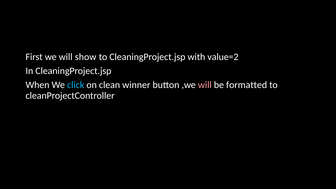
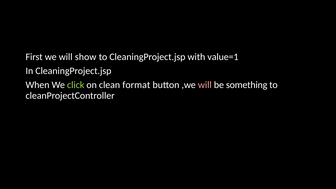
value=2: value=2 -> value=1
click colour: light blue -> light green
winner: winner -> format
formatted: formatted -> something
